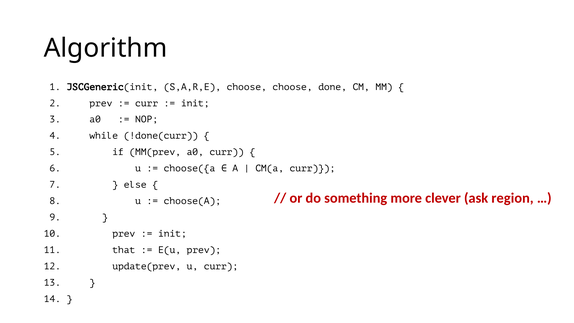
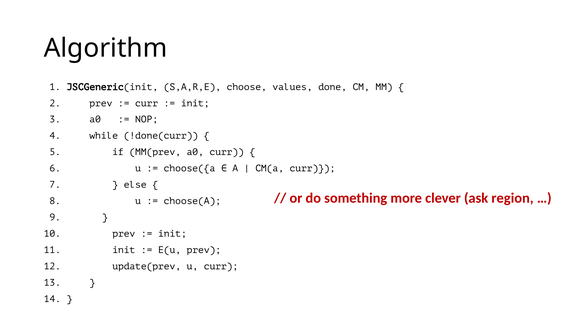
choose choose: choose -> values
11 that: that -> init
